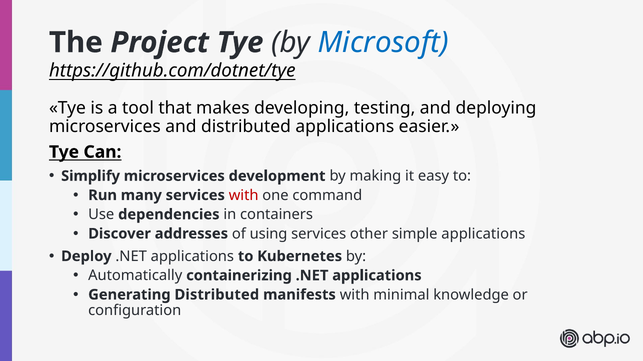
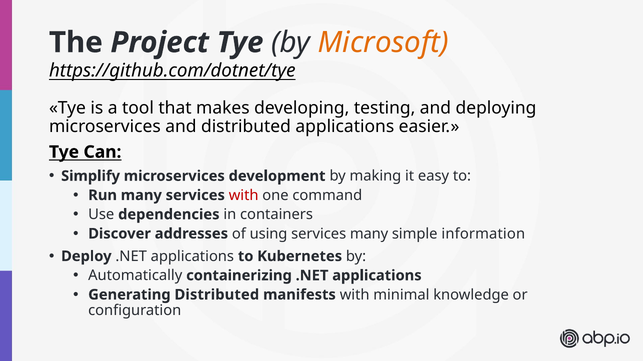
Microsoft colour: blue -> orange
services other: other -> many
simple applications: applications -> information
